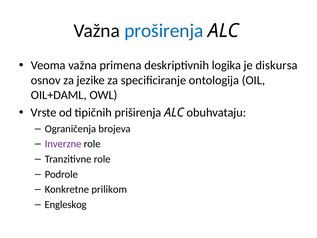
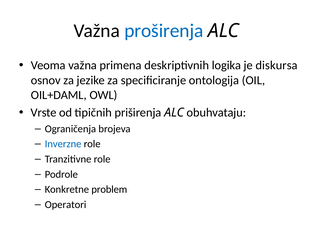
Inverzne colour: purple -> blue
prilikom: prilikom -> problem
Engleskog: Engleskog -> Operatori
